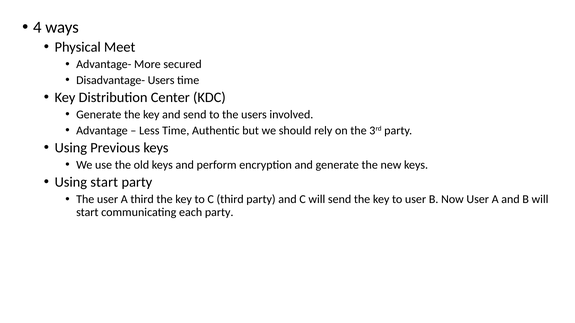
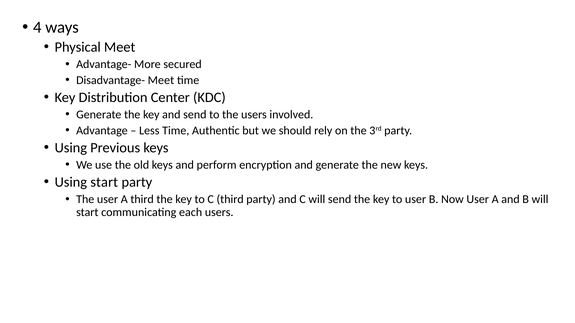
Disadvantage- Users: Users -> Meet
each party: party -> users
